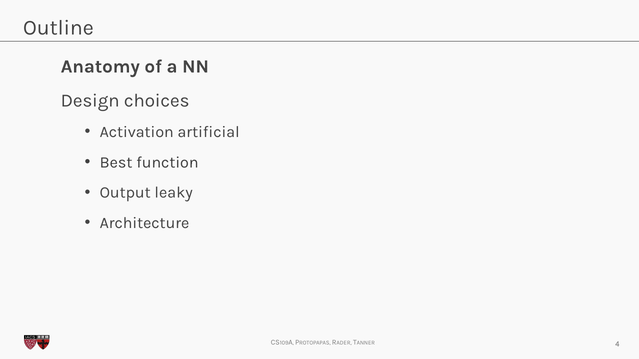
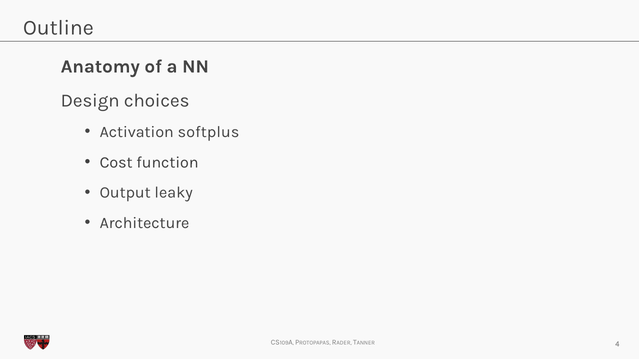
artificial: artificial -> softplus
Best: Best -> Cost
